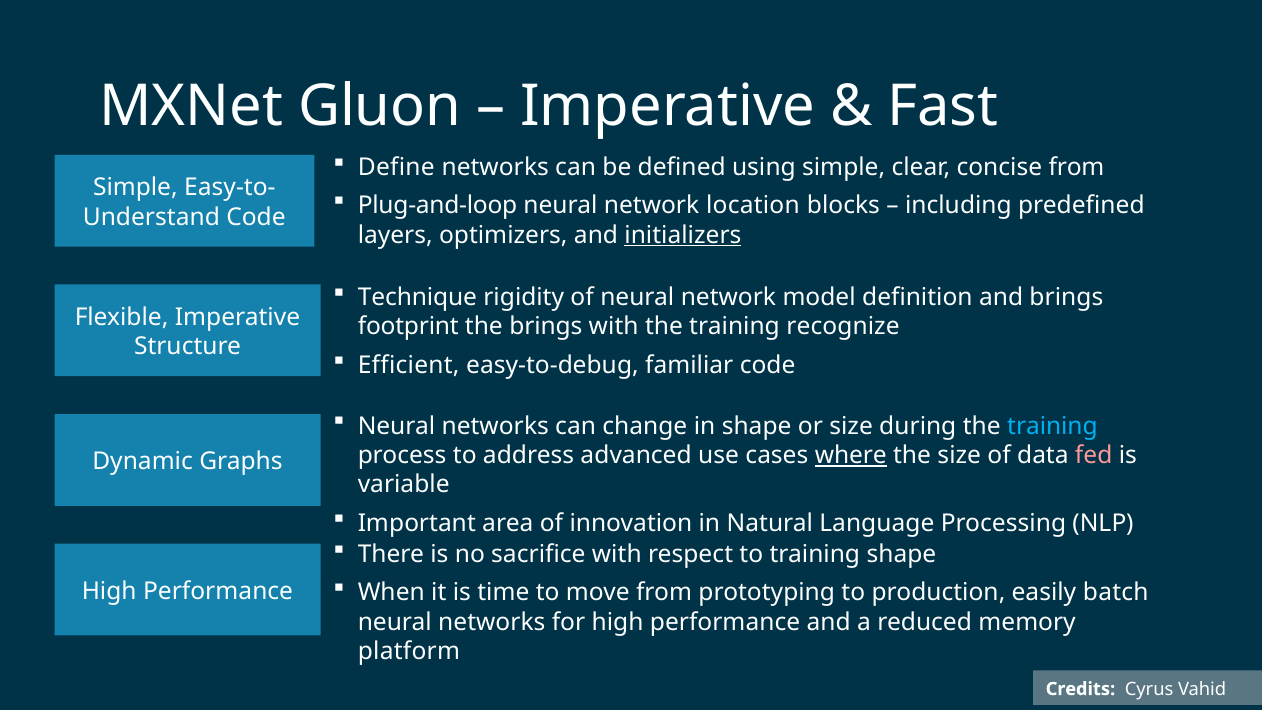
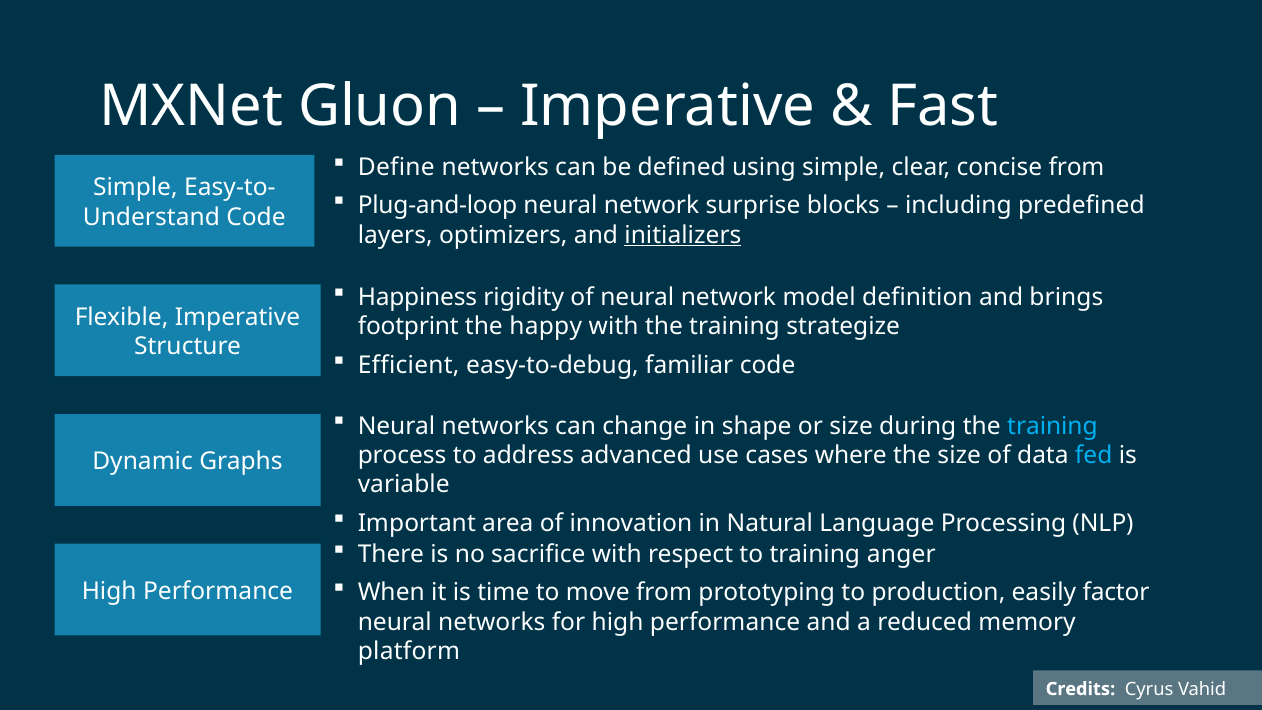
location: location -> surprise
Technique: Technique -> Happiness
the brings: brings -> happy
recognize: recognize -> strategize
where underline: present -> none
fed colour: pink -> light blue
training shape: shape -> anger
batch: batch -> factor
